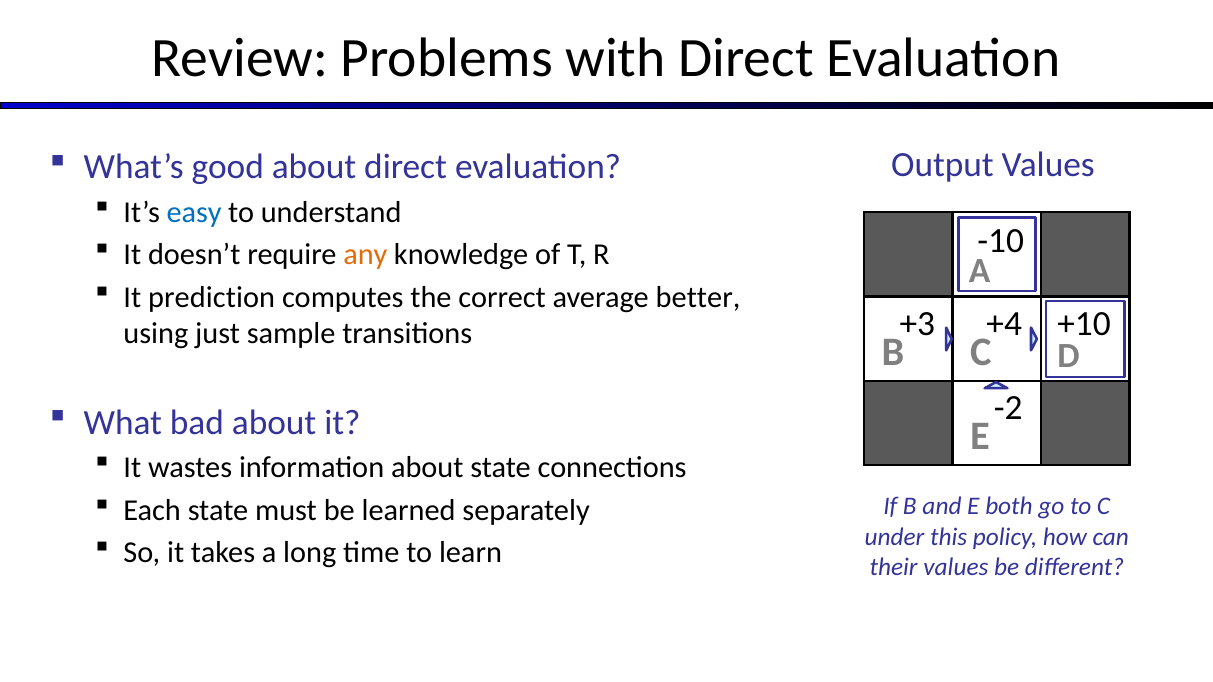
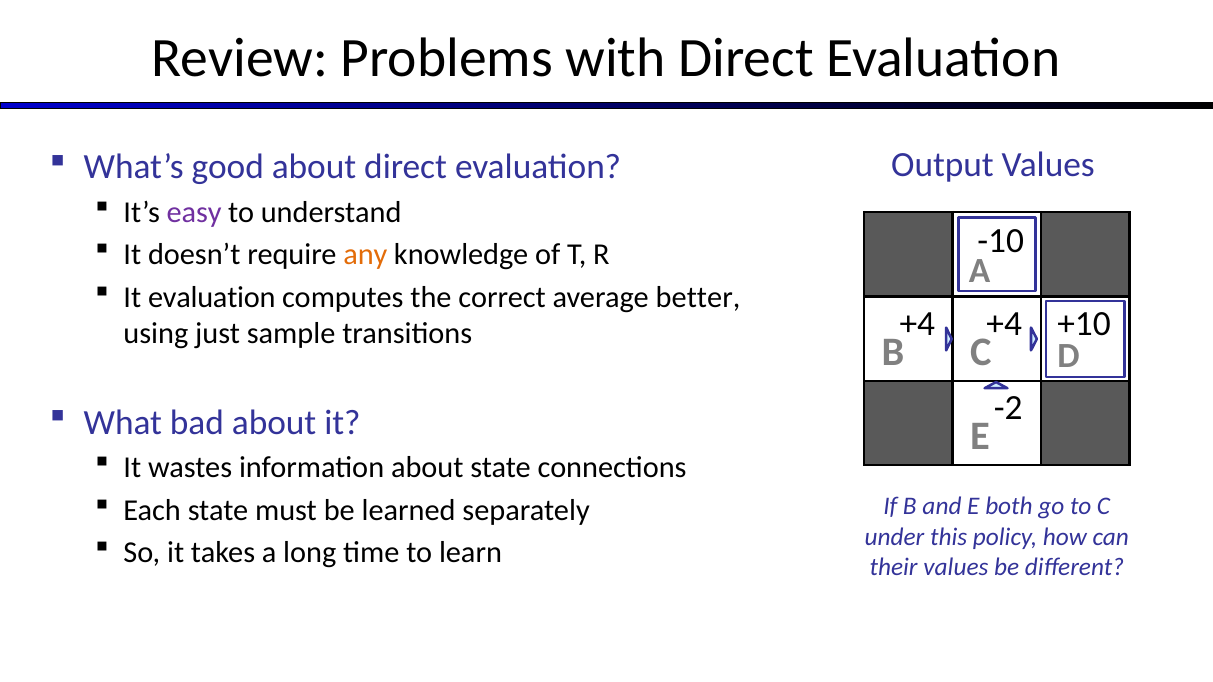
easy colour: blue -> purple
It prediction: prediction -> evaluation
+3 at (917, 324): +3 -> +4
